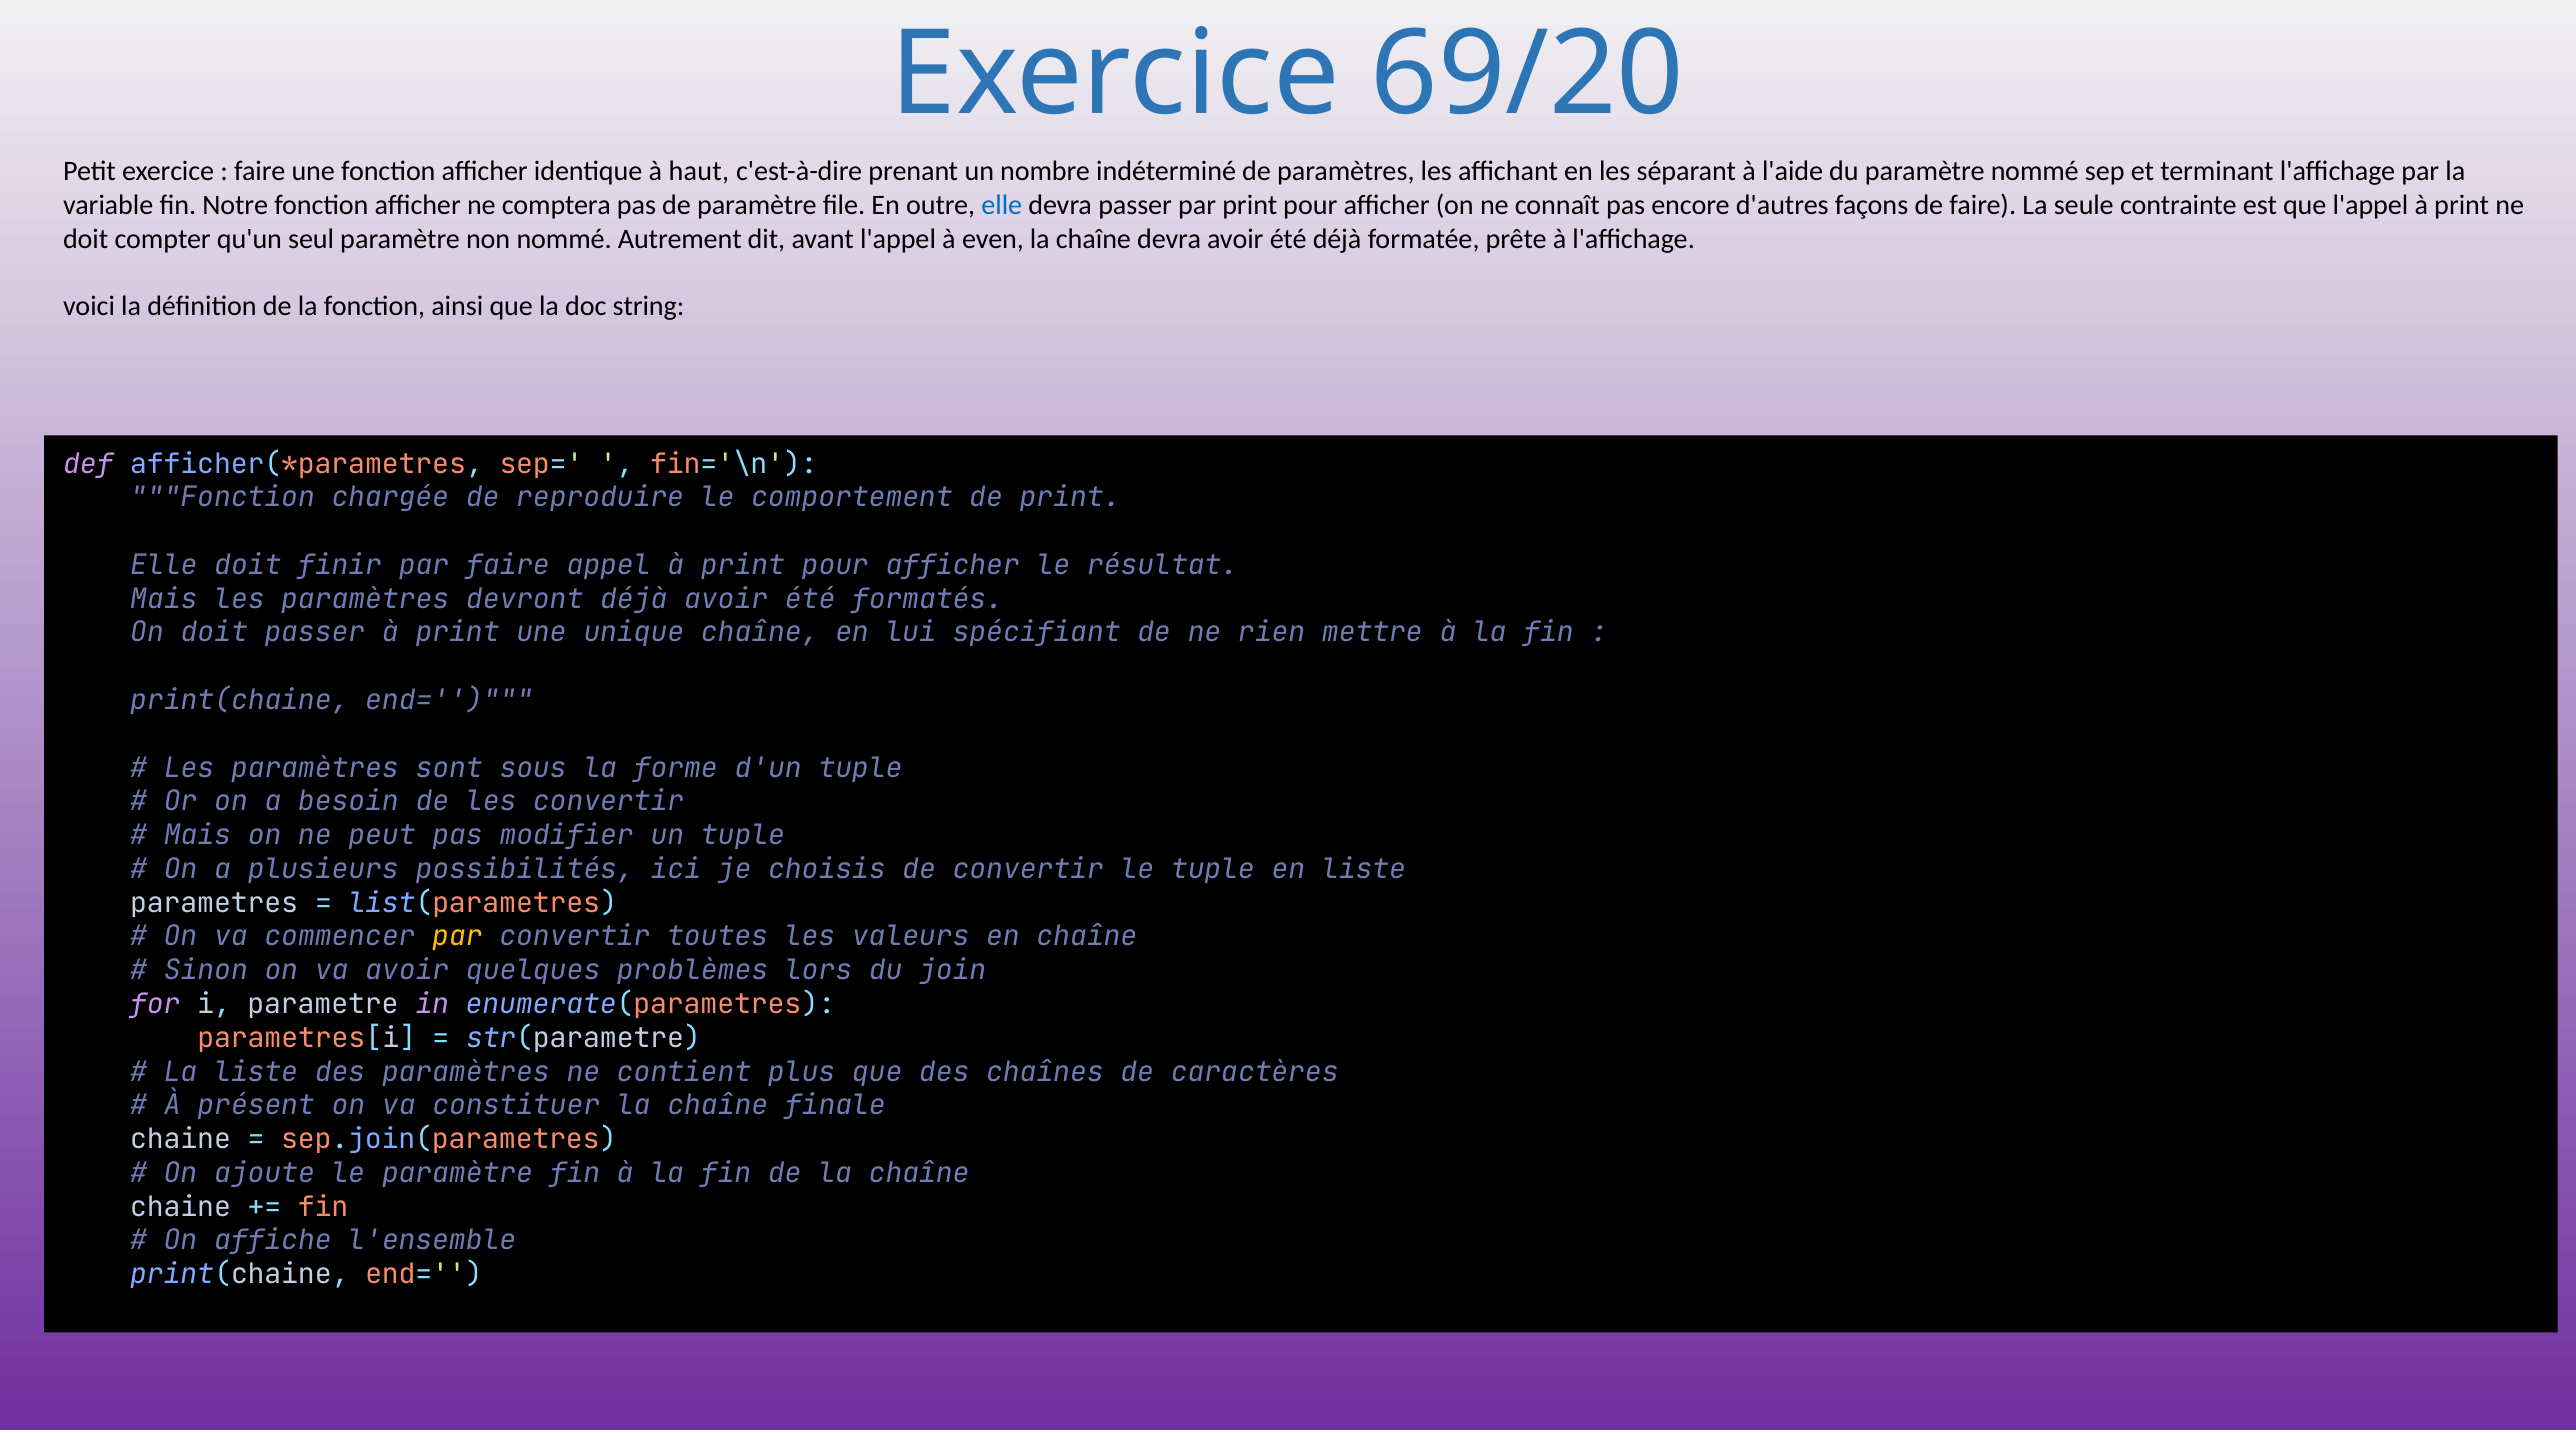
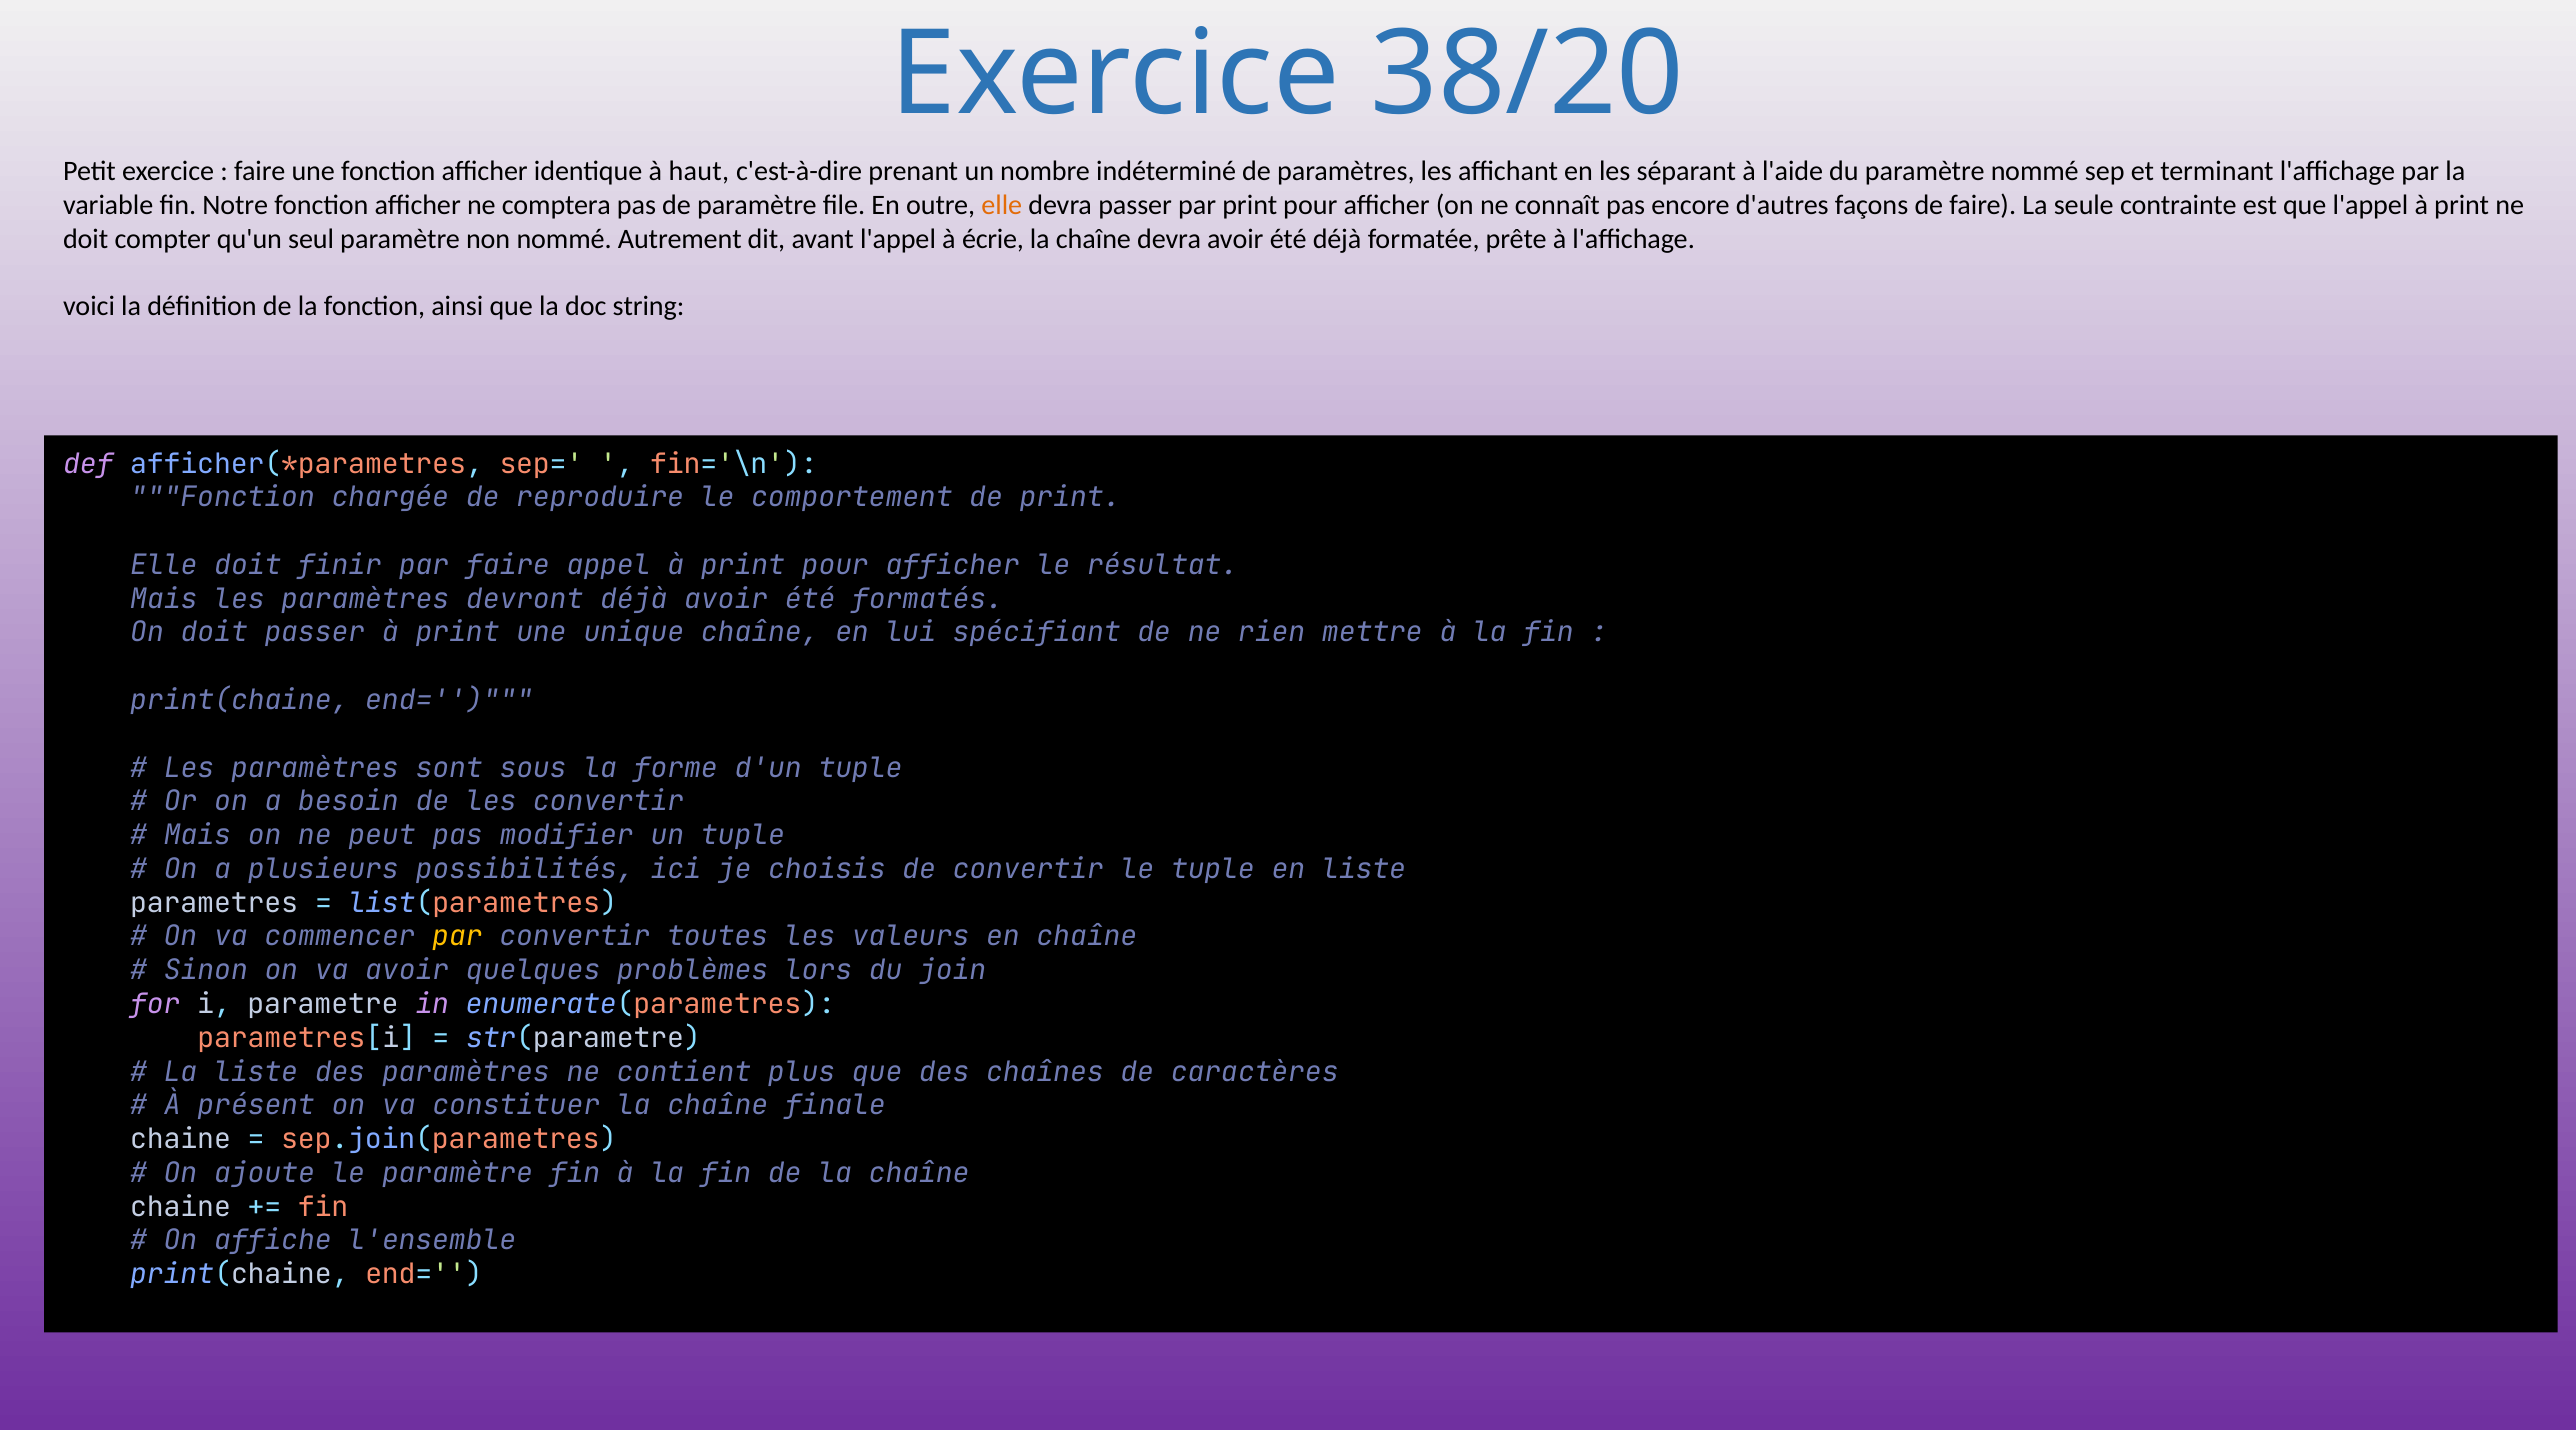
69/20: 69/20 -> 38/20
elle at (1002, 205) colour: blue -> orange
even: even -> écrie
